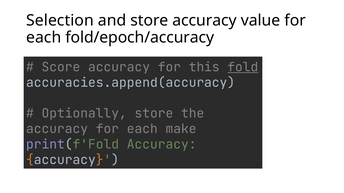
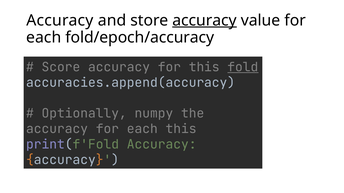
Selection at (60, 20): Selection -> Accuracy
accuracy at (204, 20) underline: none -> present
Optionally store: store -> numpy
each make: make -> this
